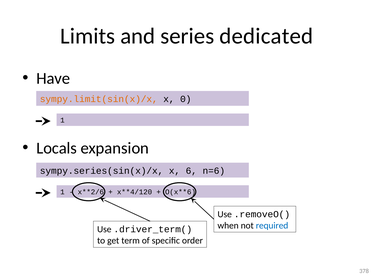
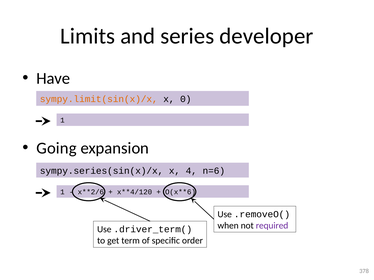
dedicated: dedicated -> developer
Locals: Locals -> Going
6: 6 -> 4
required colour: blue -> purple
